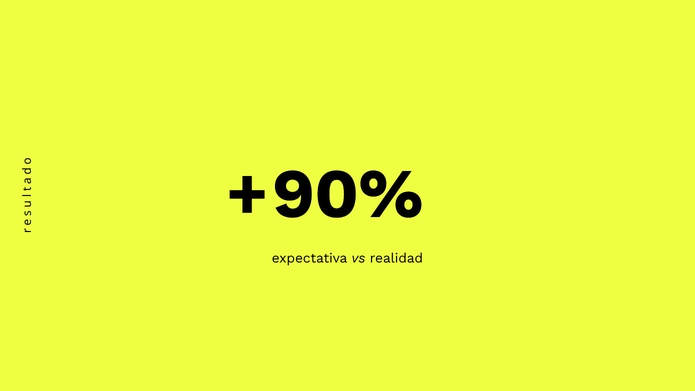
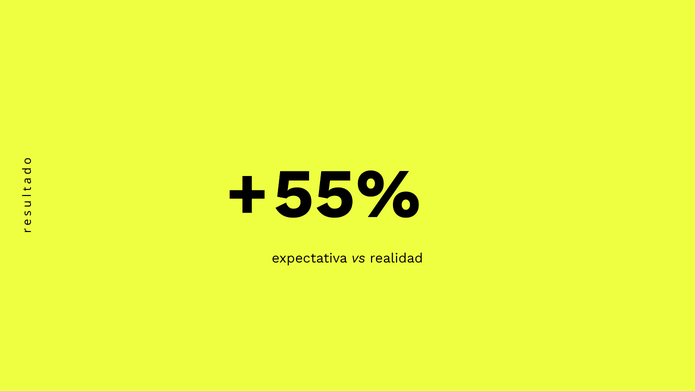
90%: 90% -> 55%
